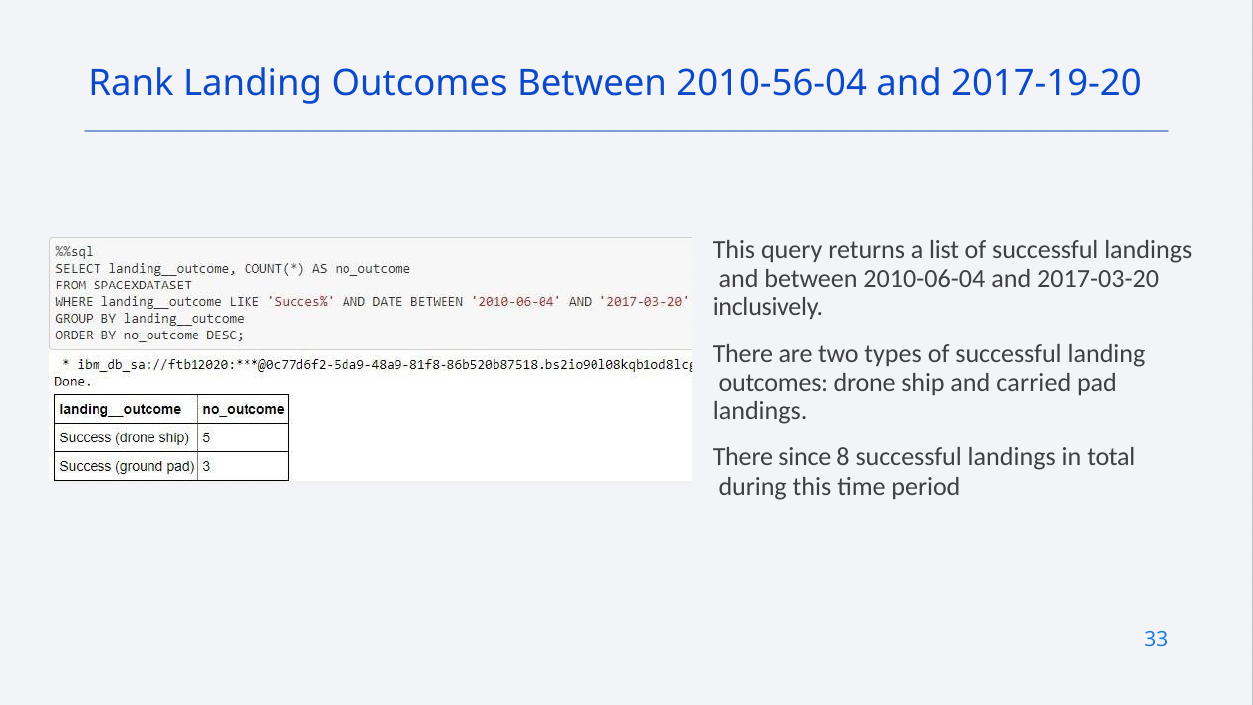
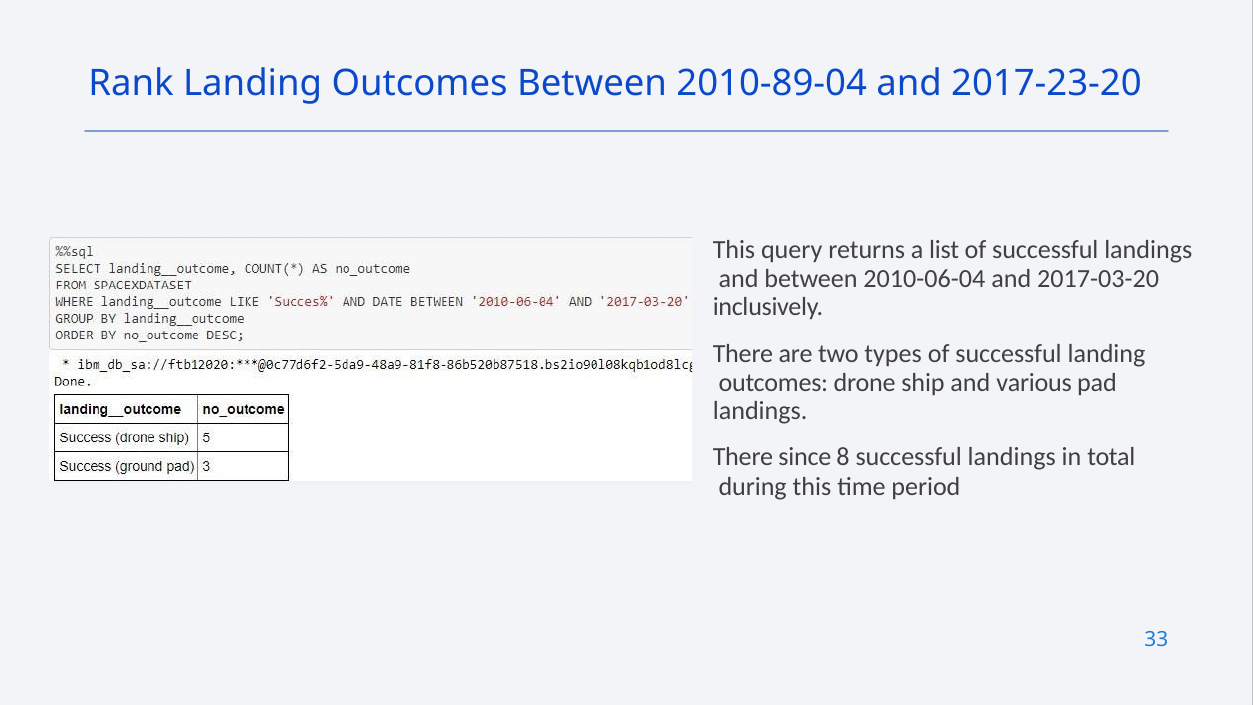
2010-56-04: 2010-56-04 -> 2010-89-04
2017-19-20: 2017-19-20 -> 2017-23-20
carried: carried -> various
